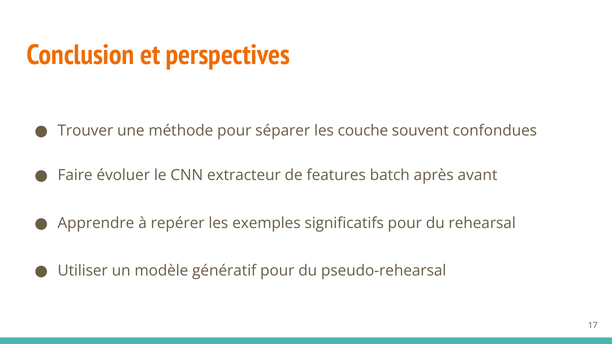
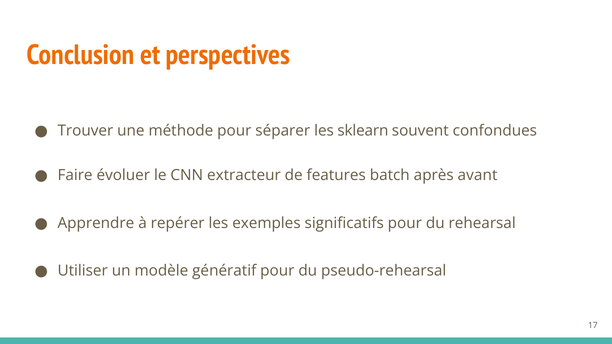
couche: couche -> sklearn
